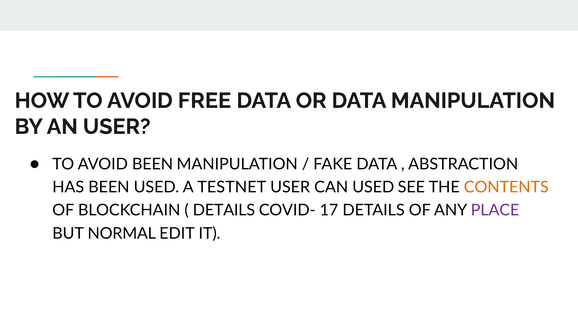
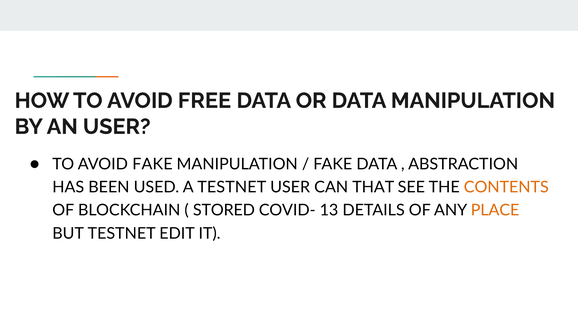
AVOID BEEN: BEEN -> FAKE
CAN USED: USED -> THAT
DETAILS at (224, 210): DETAILS -> STORED
17: 17 -> 13
PLACE colour: purple -> orange
BUT NORMAL: NORMAL -> TESTNET
